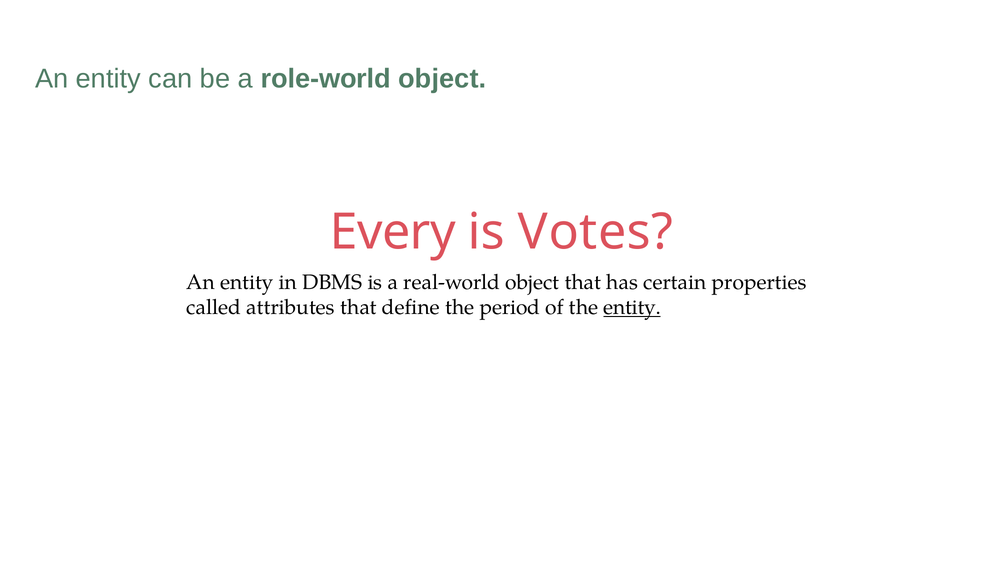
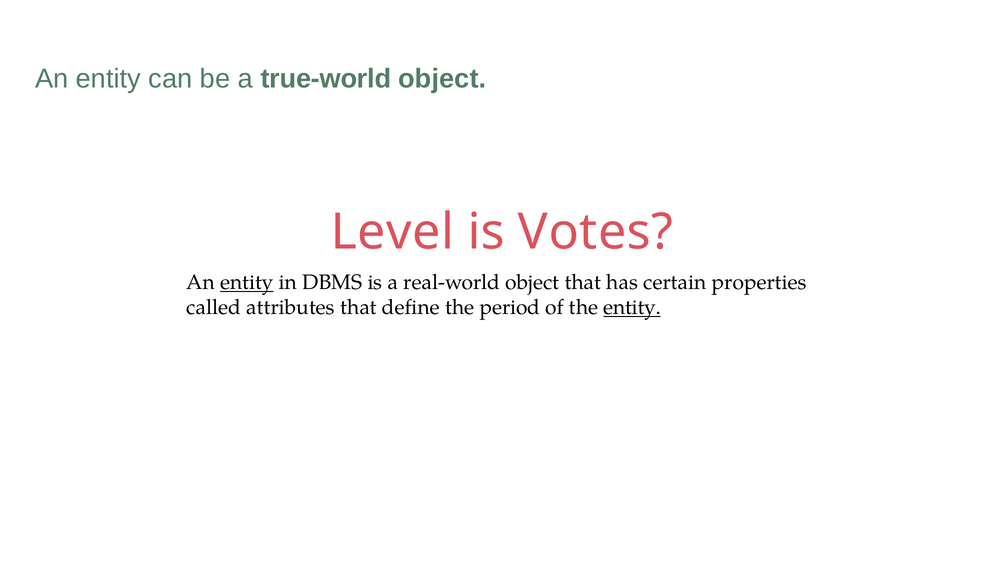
role-world: role-world -> true-world
Every: Every -> Level
entity at (247, 283) underline: none -> present
